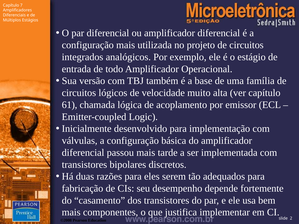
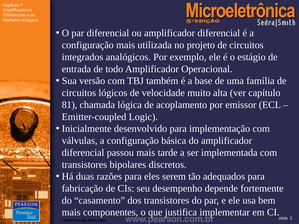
61: 61 -> 81
